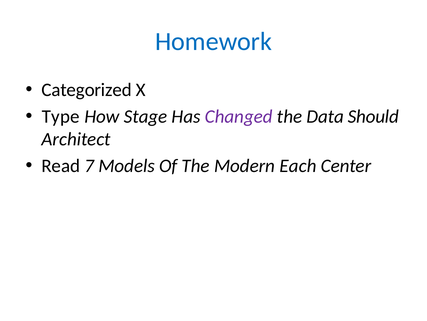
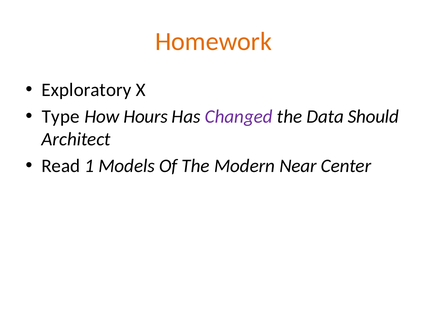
Homework colour: blue -> orange
Categorized: Categorized -> Exploratory
Stage: Stage -> Hours
7: 7 -> 1
Each: Each -> Near
